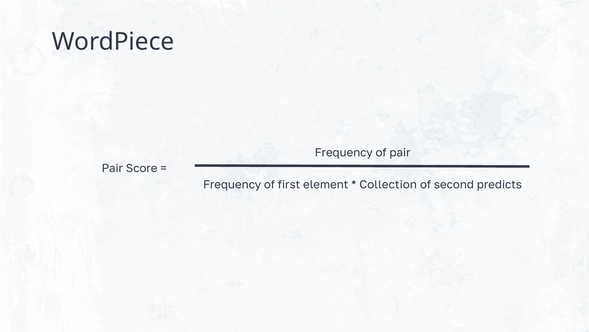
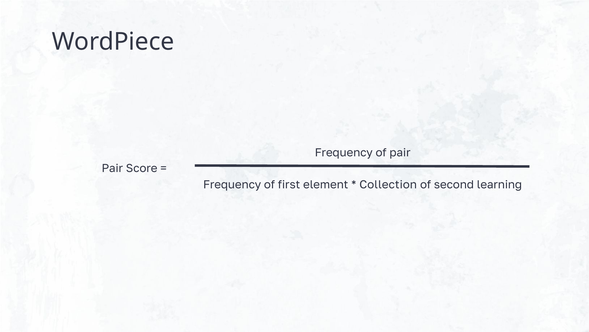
predicts: predicts -> learning
